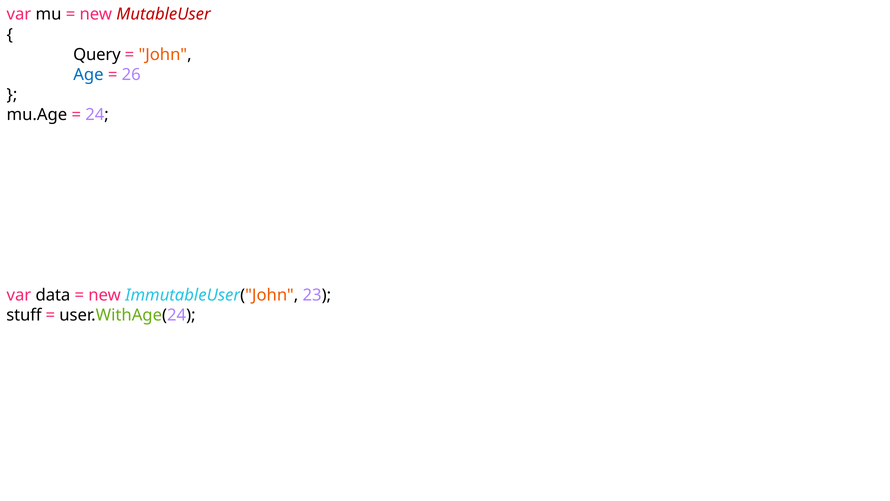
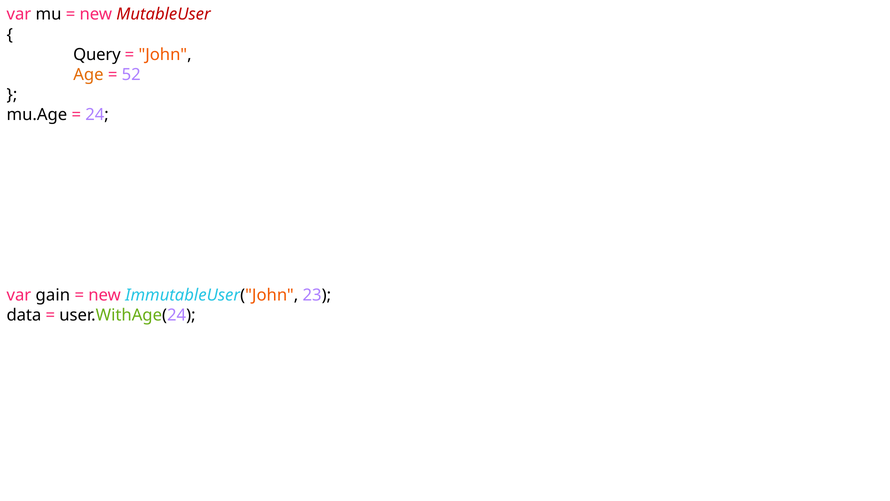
Age colour: blue -> orange
26: 26 -> 52
data: data -> gain
stuff: stuff -> data
